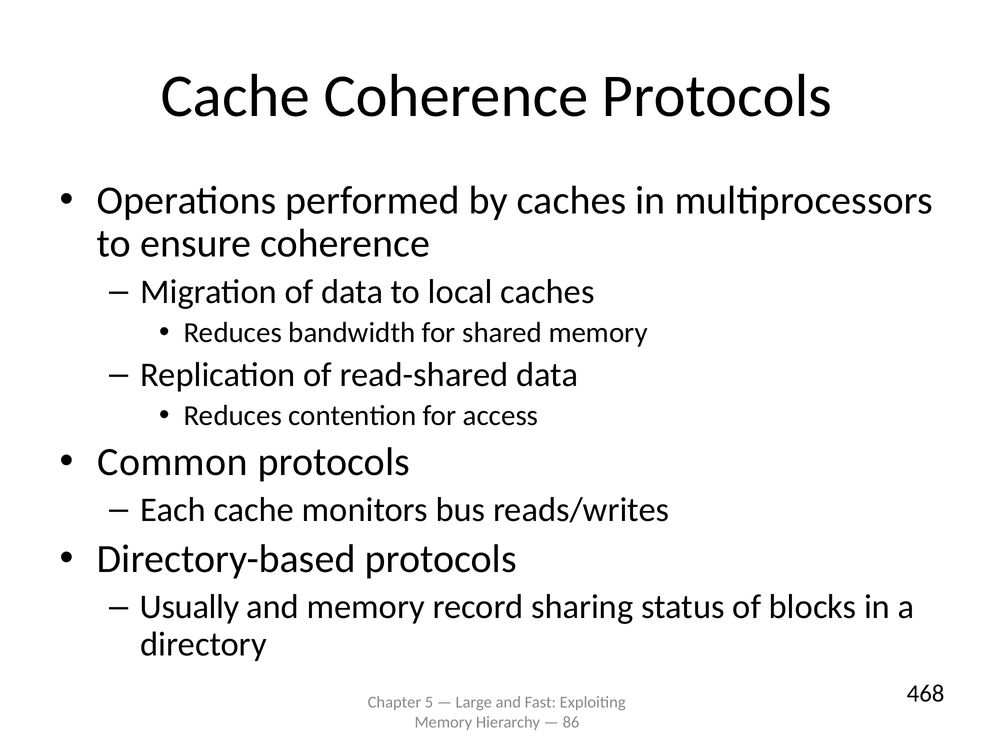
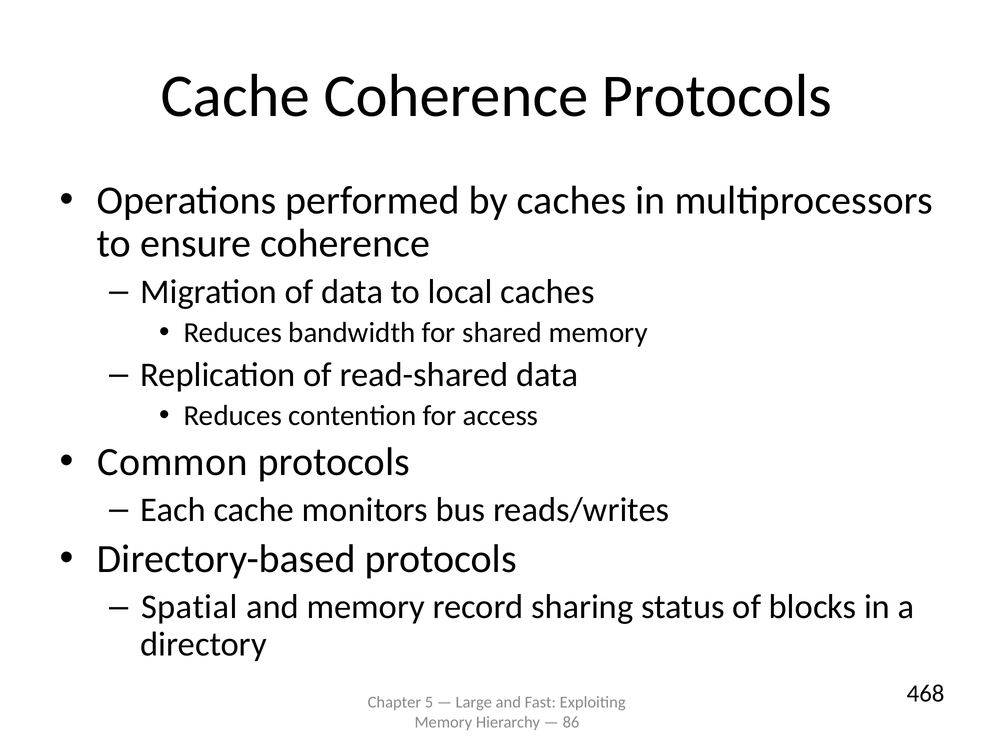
Usually: Usually -> Spatial
